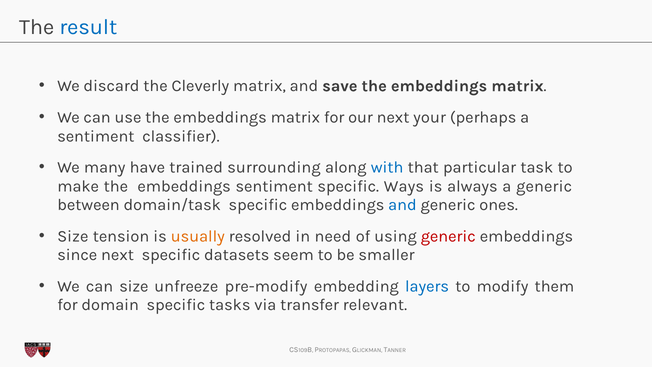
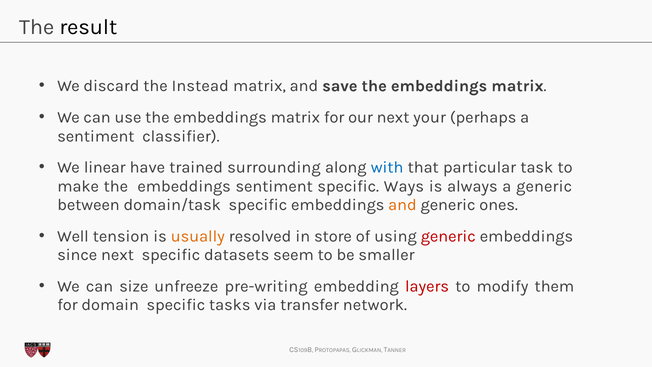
result colour: blue -> black
Cleverly: Cleverly -> Instead
many: many -> linear
and at (402, 205) colour: blue -> orange
Size at (73, 236): Size -> Well
need: need -> store
pre-modify: pre-modify -> pre-writing
layers colour: blue -> red
relevant: relevant -> network
